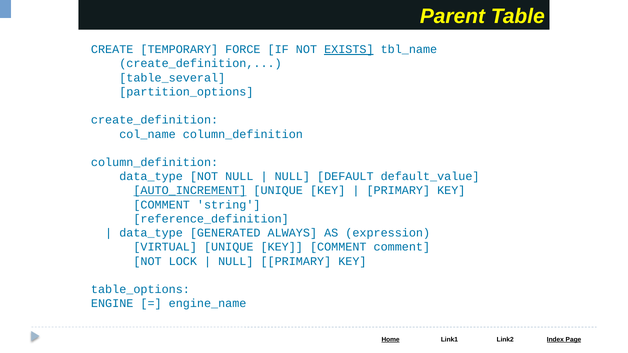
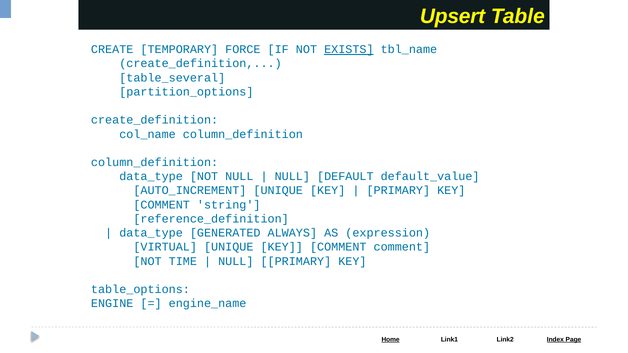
Parent: Parent -> Upsert
AUTO_INCREMENT underline: present -> none
LOCK: LOCK -> TIME
